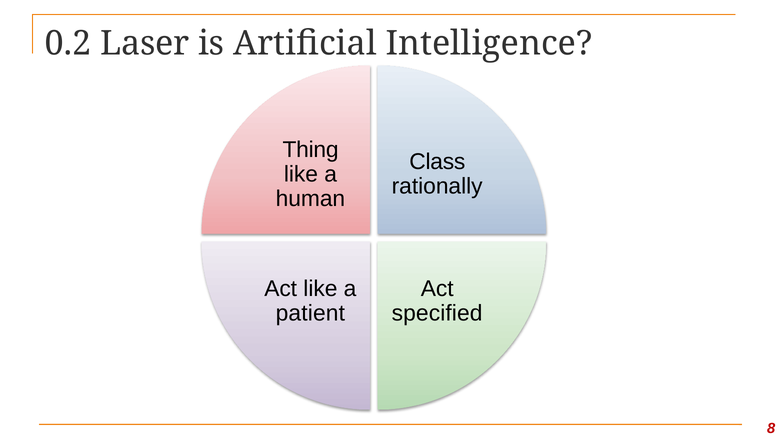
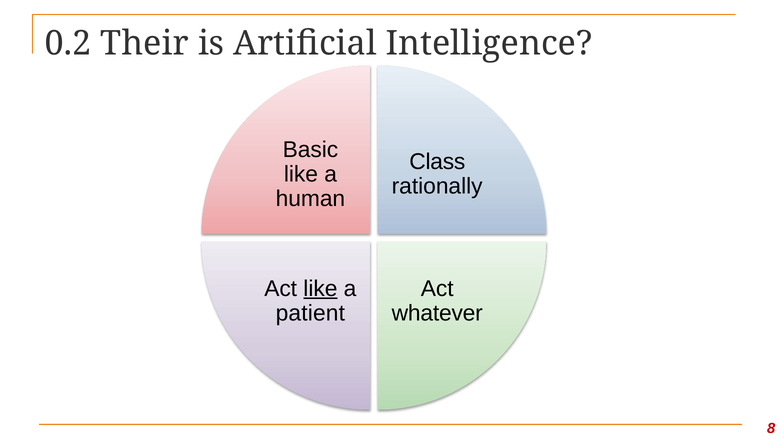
Laser: Laser -> Their
Thing: Thing -> Basic
like at (320, 289) underline: none -> present
specified: specified -> whatever
